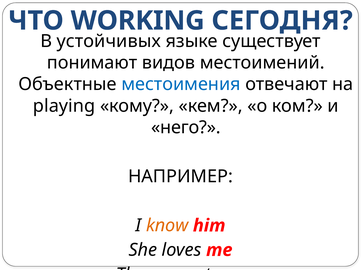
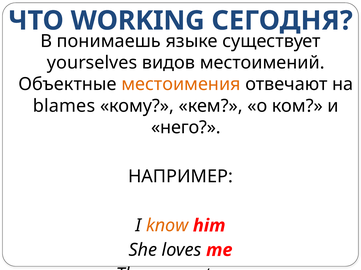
устойчивых: устойчивых -> понимаешь
понимают: понимают -> yourselves
местоимения colour: blue -> orange
playing: playing -> blames
